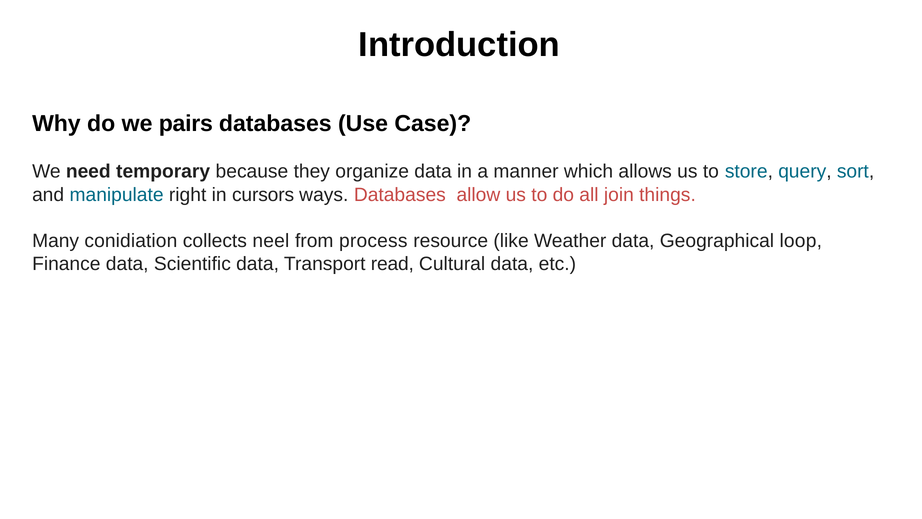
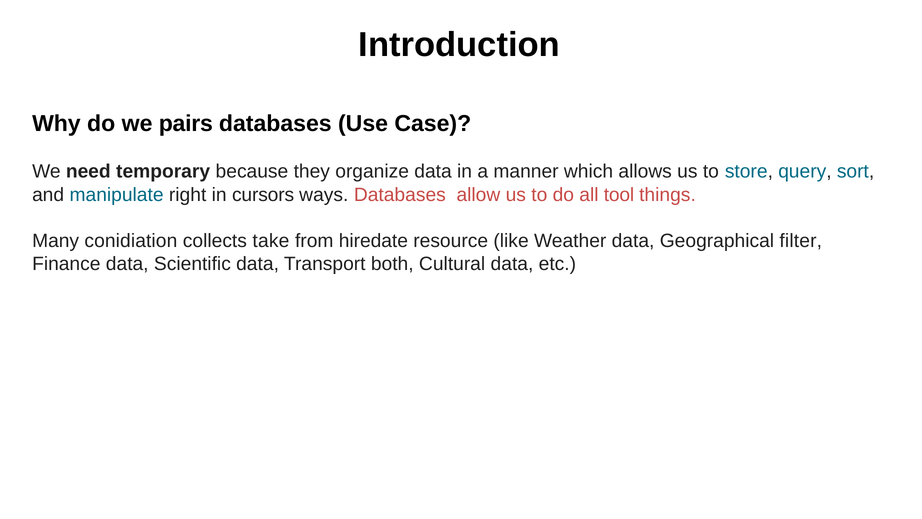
join: join -> tool
neel: neel -> take
process: process -> hiredate
loop: loop -> filter
read: read -> both
